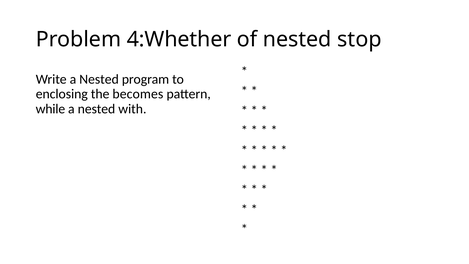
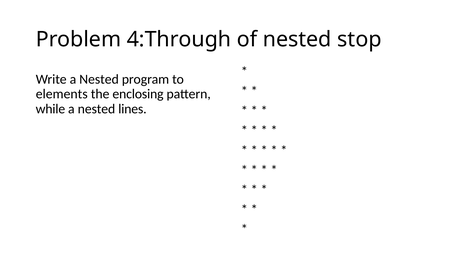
4:Whether: 4:Whether -> 4:Through
enclosing: enclosing -> elements
becomes: becomes -> enclosing
with: with -> lines
